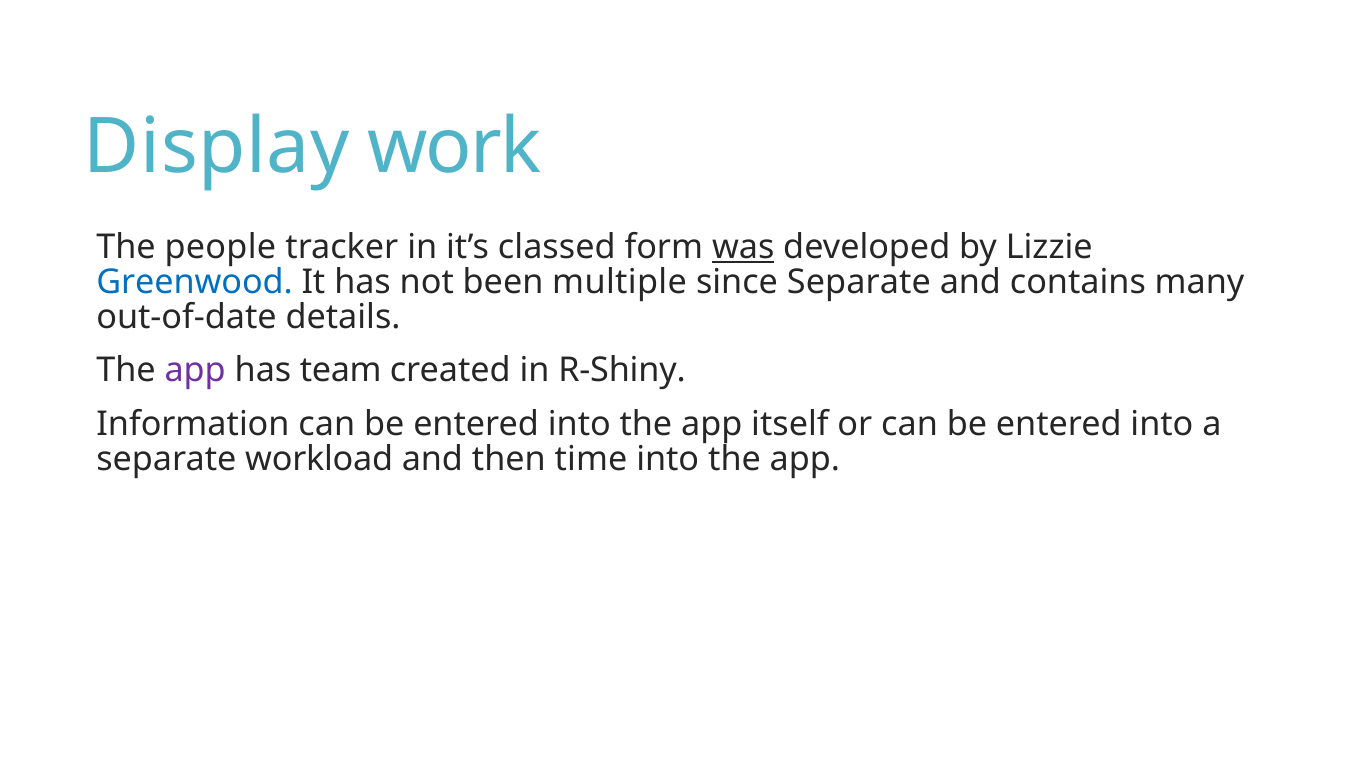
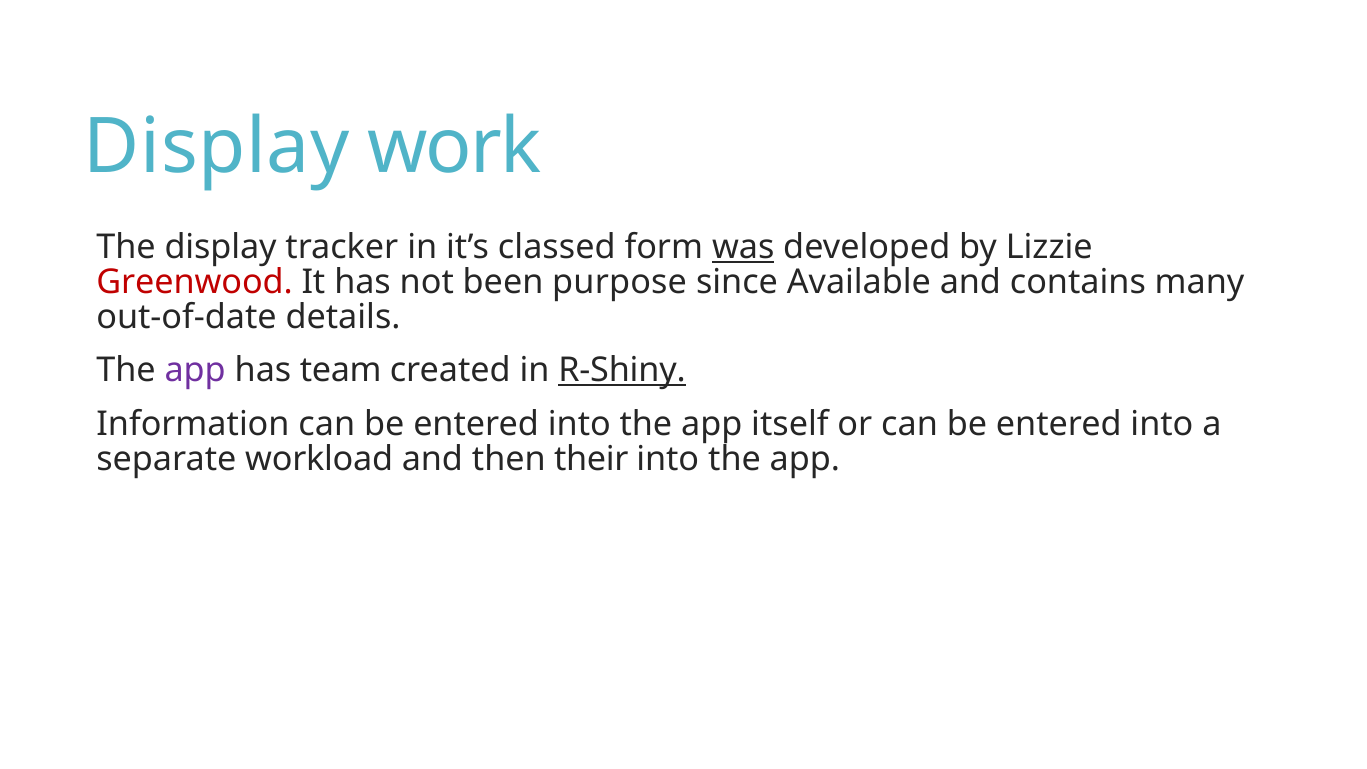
The people: people -> display
Greenwood colour: blue -> red
multiple: multiple -> purpose
since Separate: Separate -> Available
R-Shiny underline: none -> present
time: time -> their
